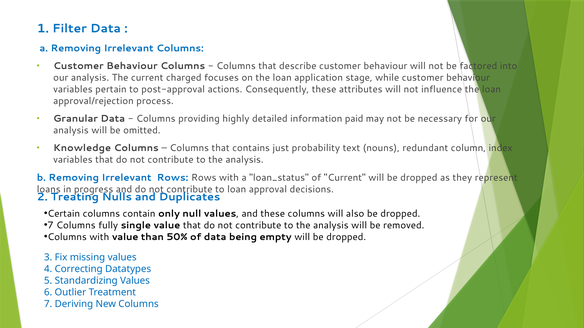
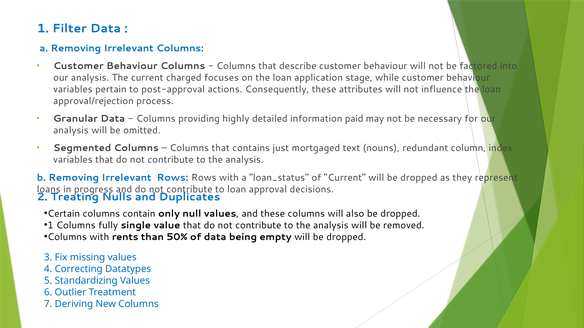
Knowledge: Knowledge -> Segmented
probability: probability -> mortgaged
7 at (50, 226): 7 -> 1
with value: value -> rents
